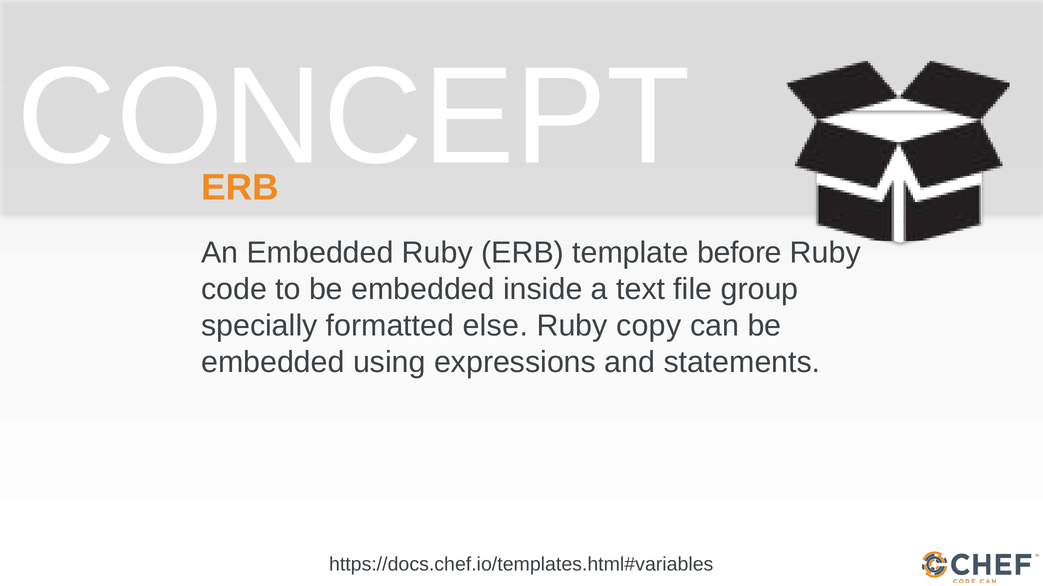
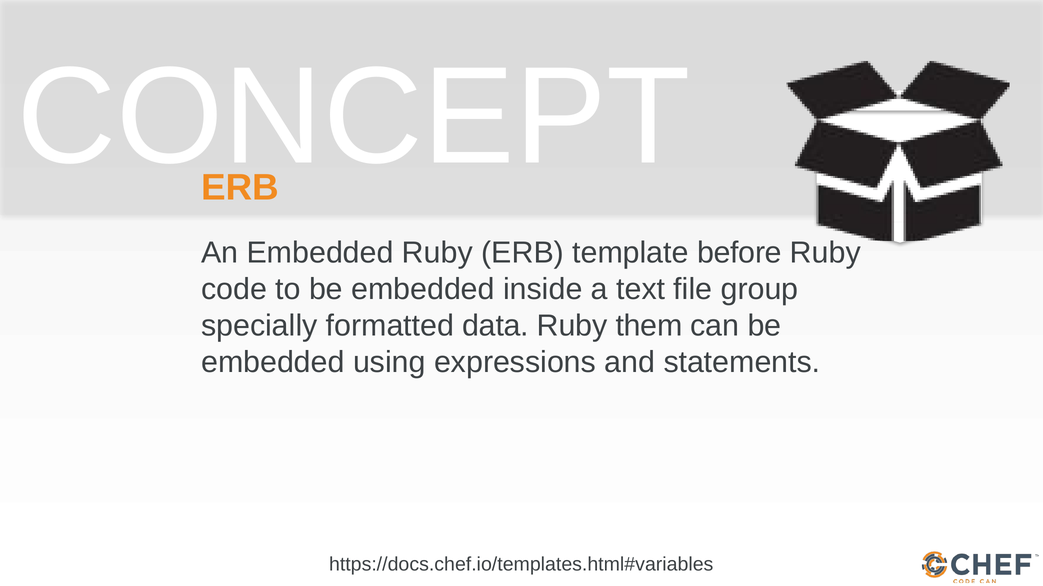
else: else -> data
copy: copy -> them
